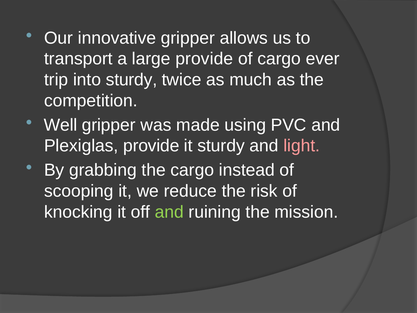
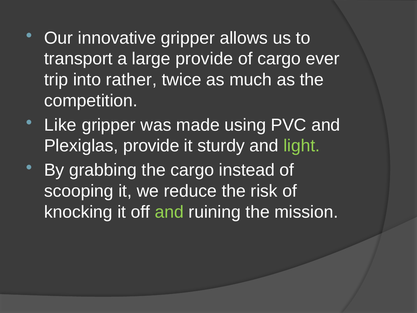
into sturdy: sturdy -> rather
Well: Well -> Like
light colour: pink -> light green
